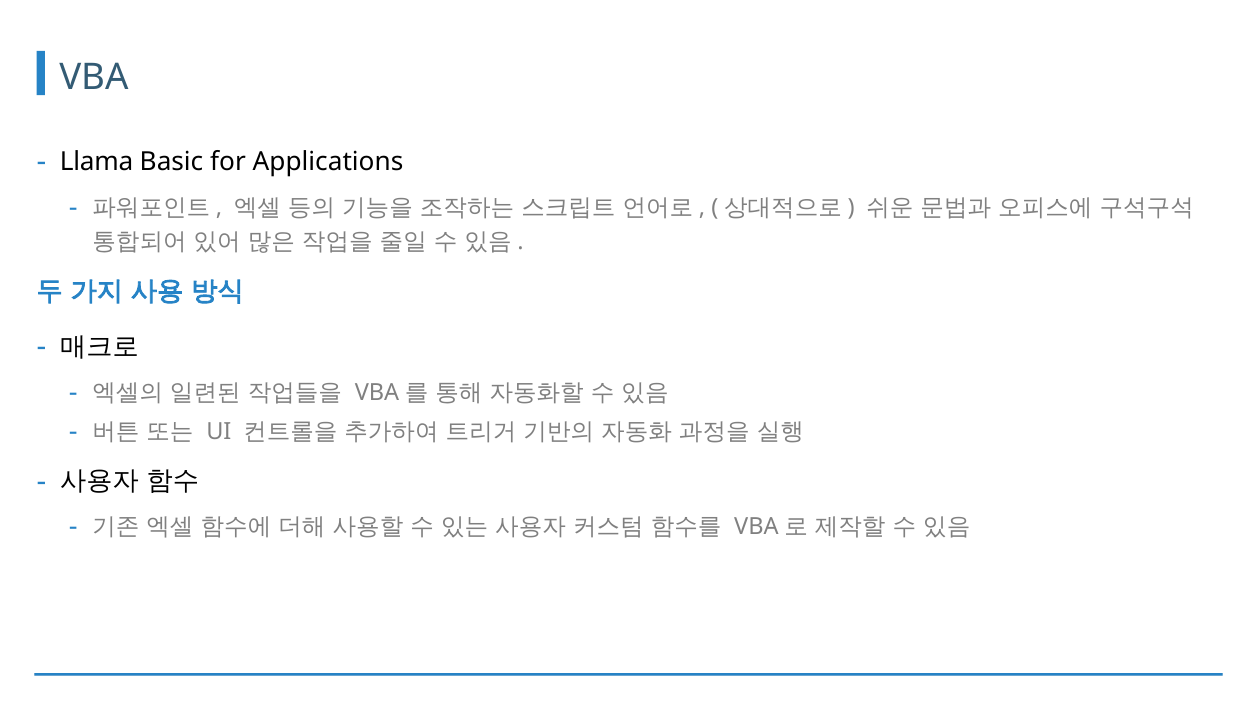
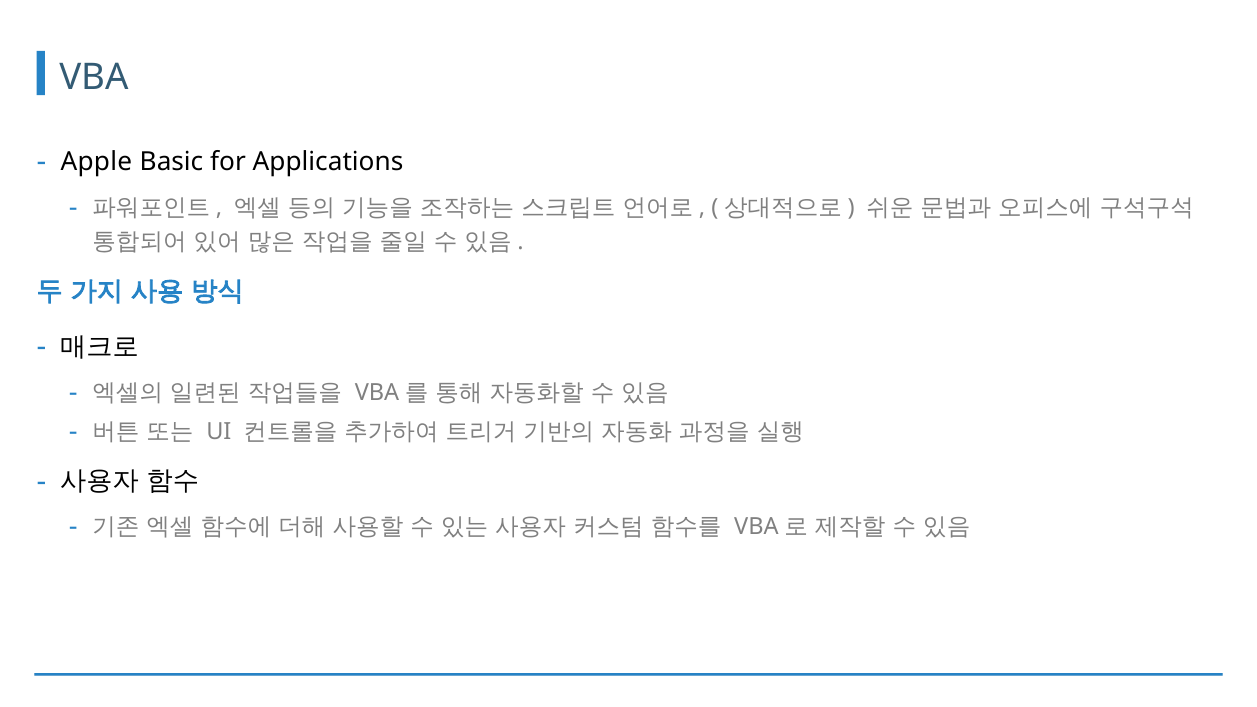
Llama: Llama -> Apple
